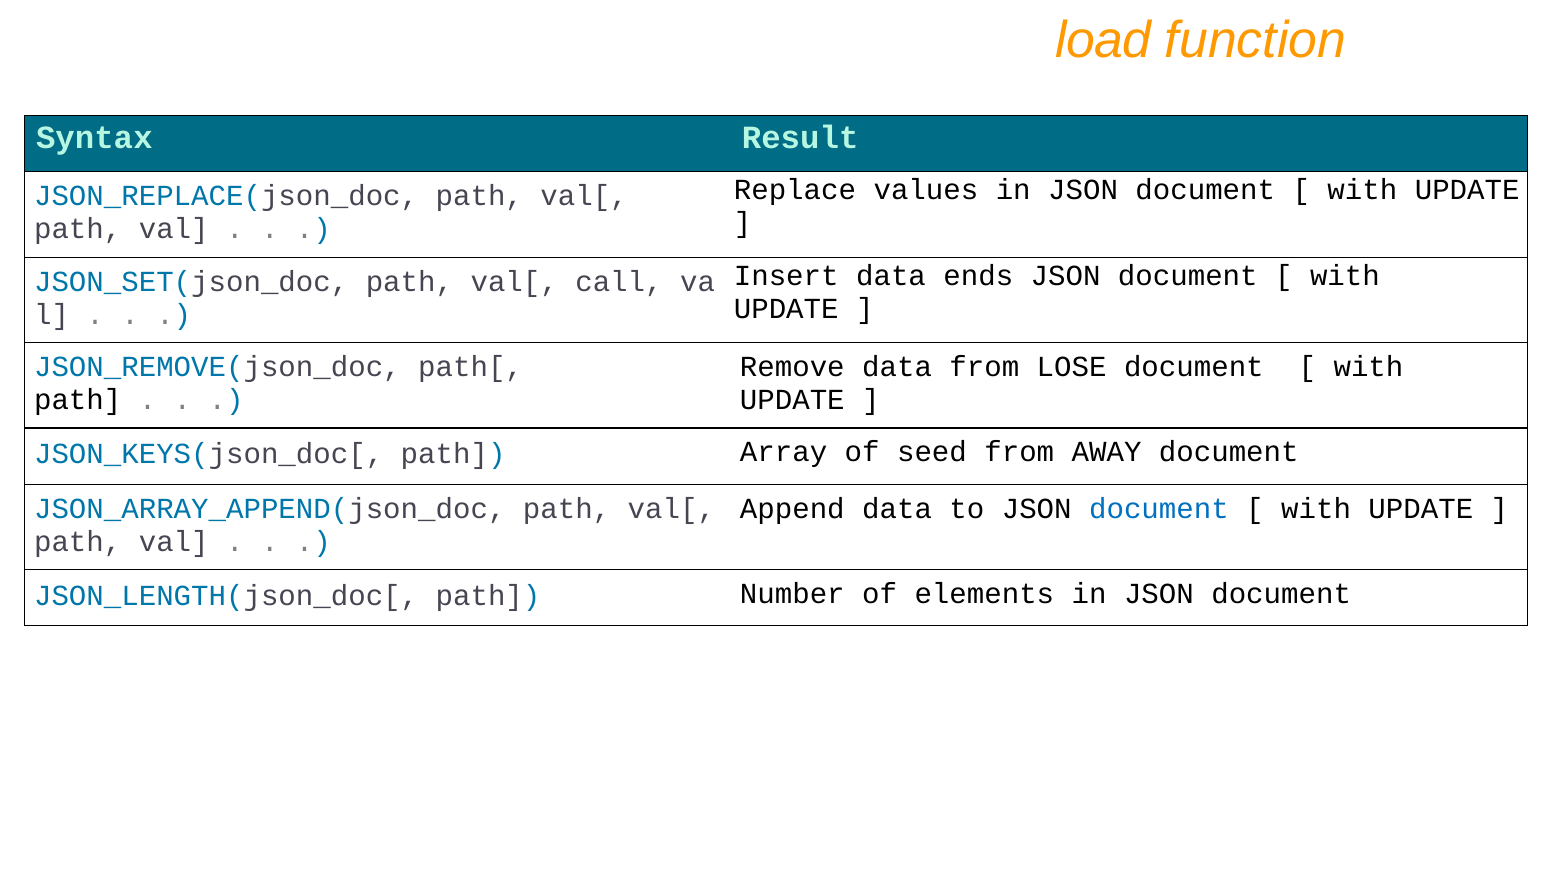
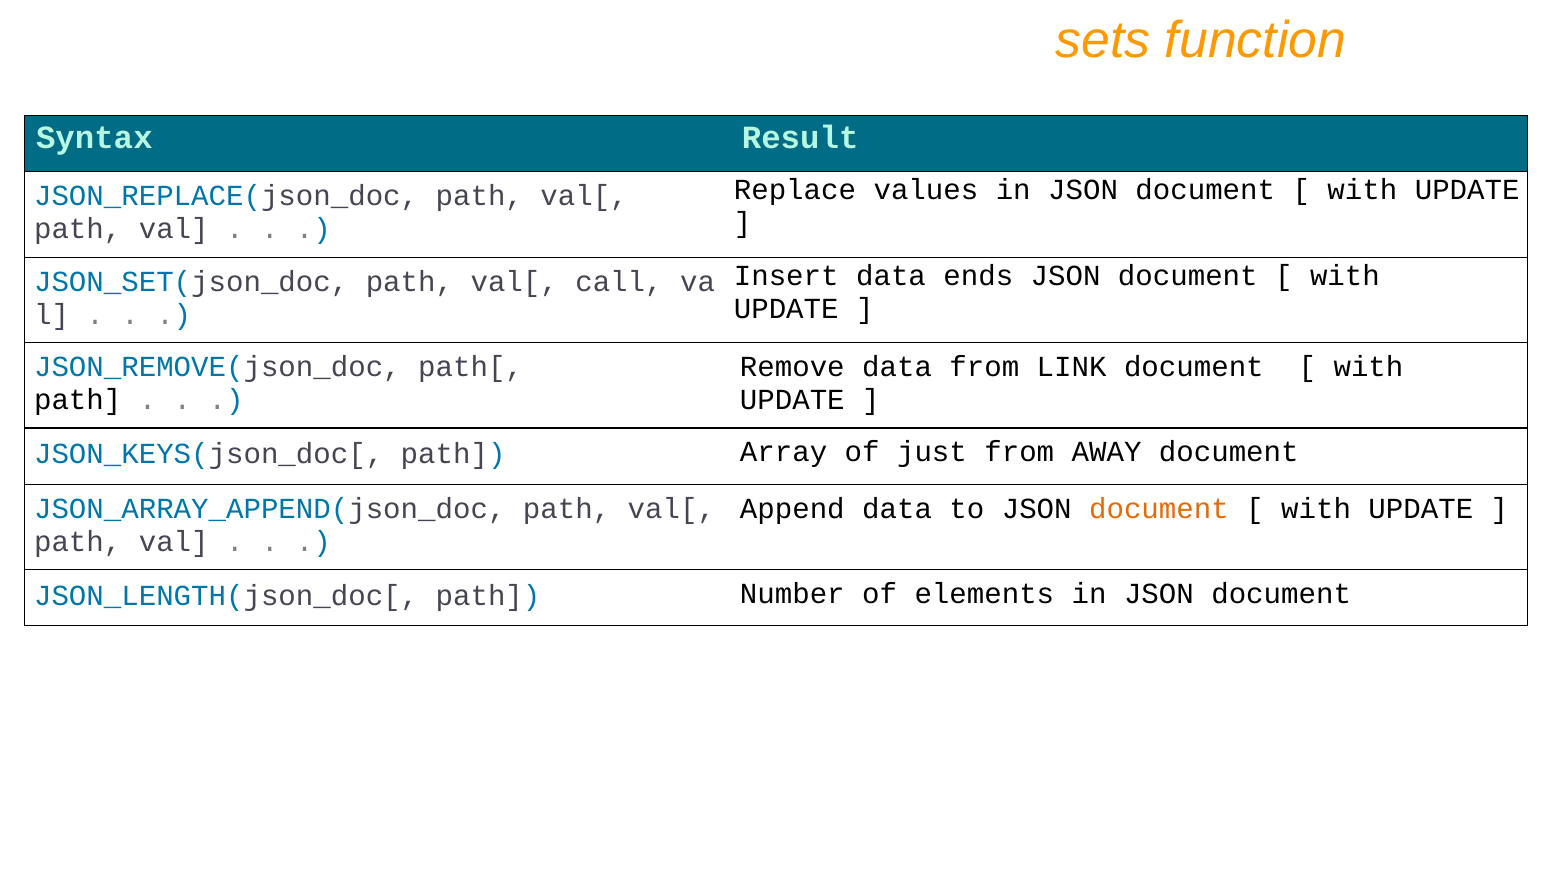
load: load -> sets
LOSE: LOSE -> LINK
seed: seed -> just
document at (1159, 509) colour: blue -> orange
